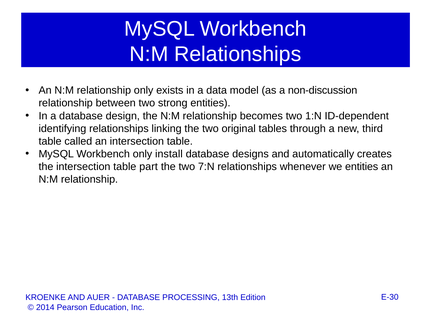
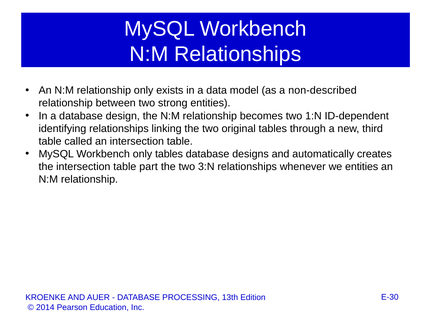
non-discussion: non-discussion -> non-described
only install: install -> tables
7:N: 7:N -> 3:N
